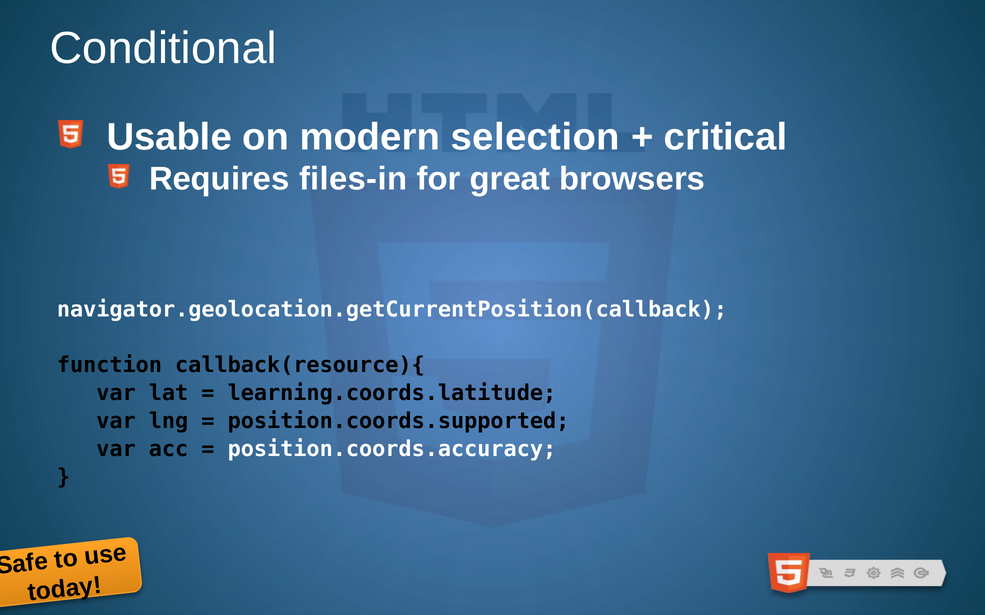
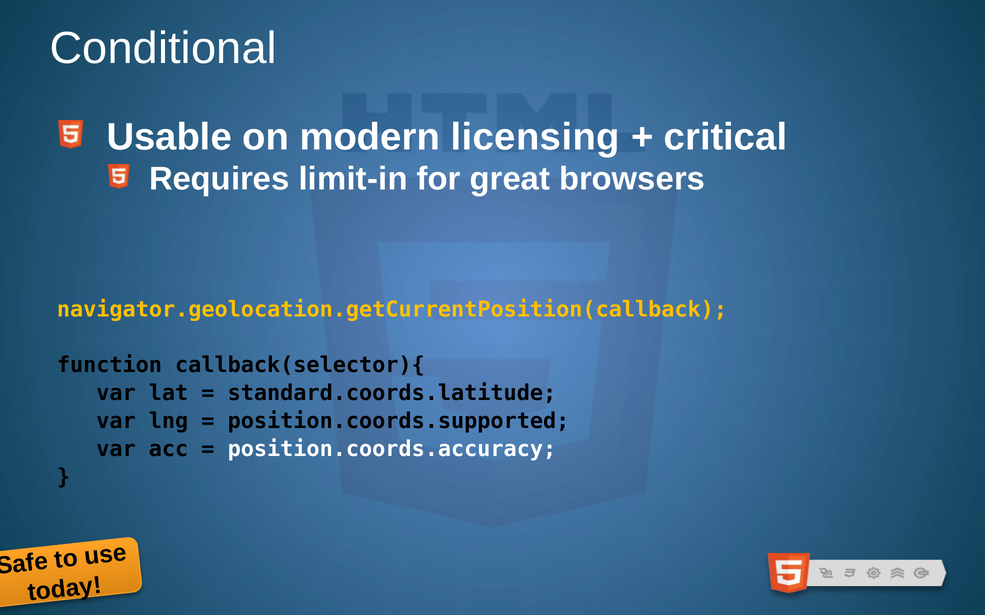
selection: selection -> licensing
files-in: files-in -> limit-in
navigator.geolocation.getCurrentPosition(callback colour: white -> yellow
callback(resource){: callback(resource){ -> callback(selector){
learning.coords.latitude: learning.coords.latitude -> standard.coords.latitude
